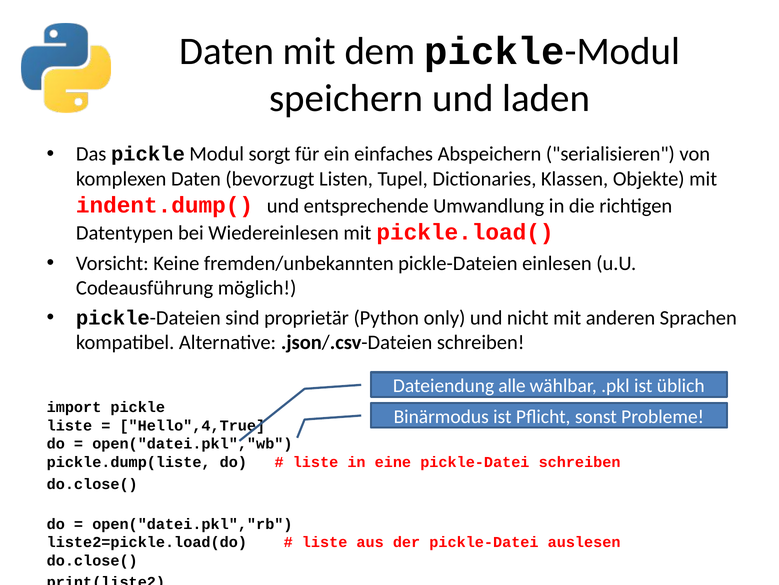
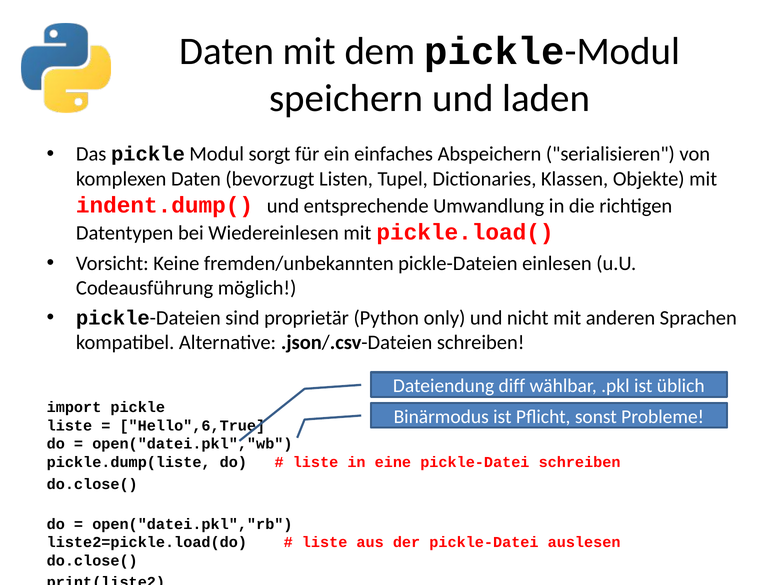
alle: alle -> diff
Hello",4,True: Hello",4,True -> Hello",6,True
